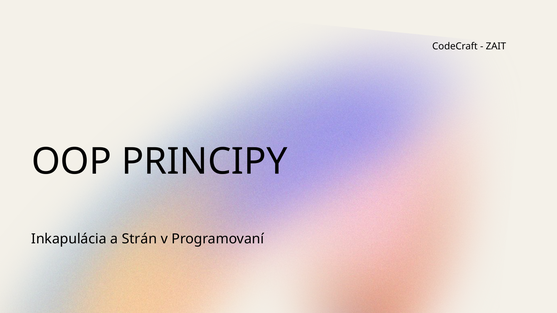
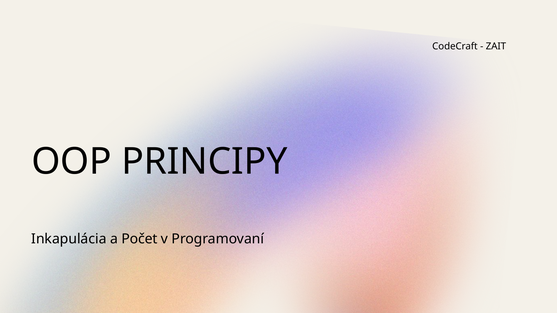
Strán: Strán -> Počet
